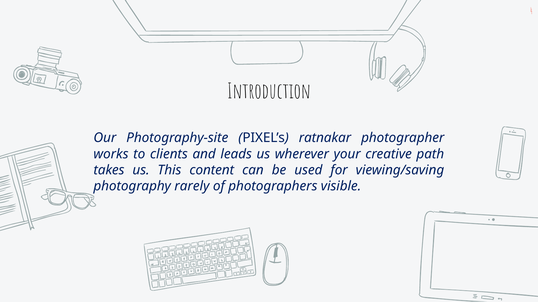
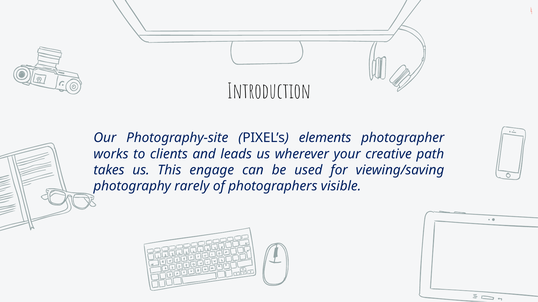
ratnakar: ratnakar -> elements
content: content -> engage
